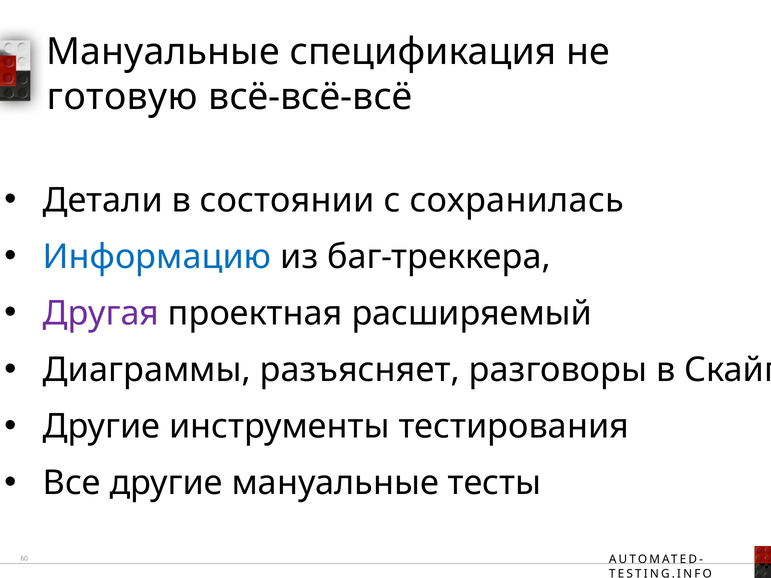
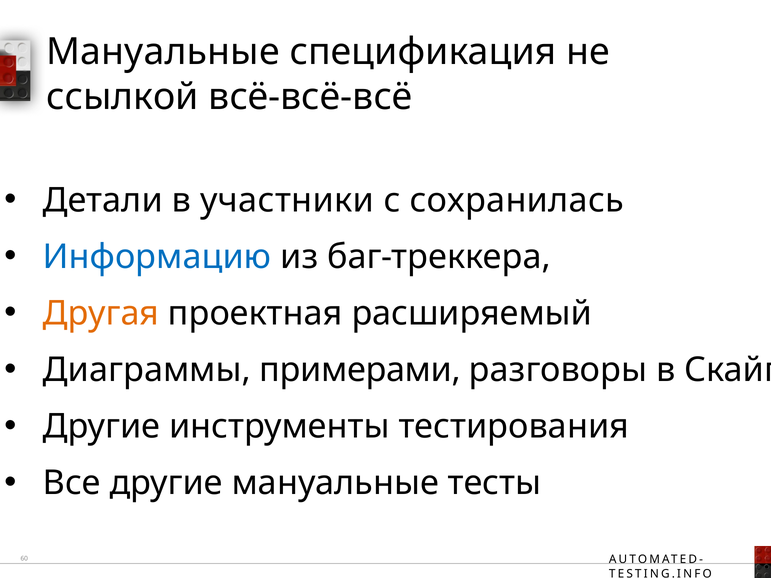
готовую: готовую -> ссылкой
состоянии: состоянии -> участники
Другая colour: purple -> orange
разъясняет: разъясняет -> примерами
